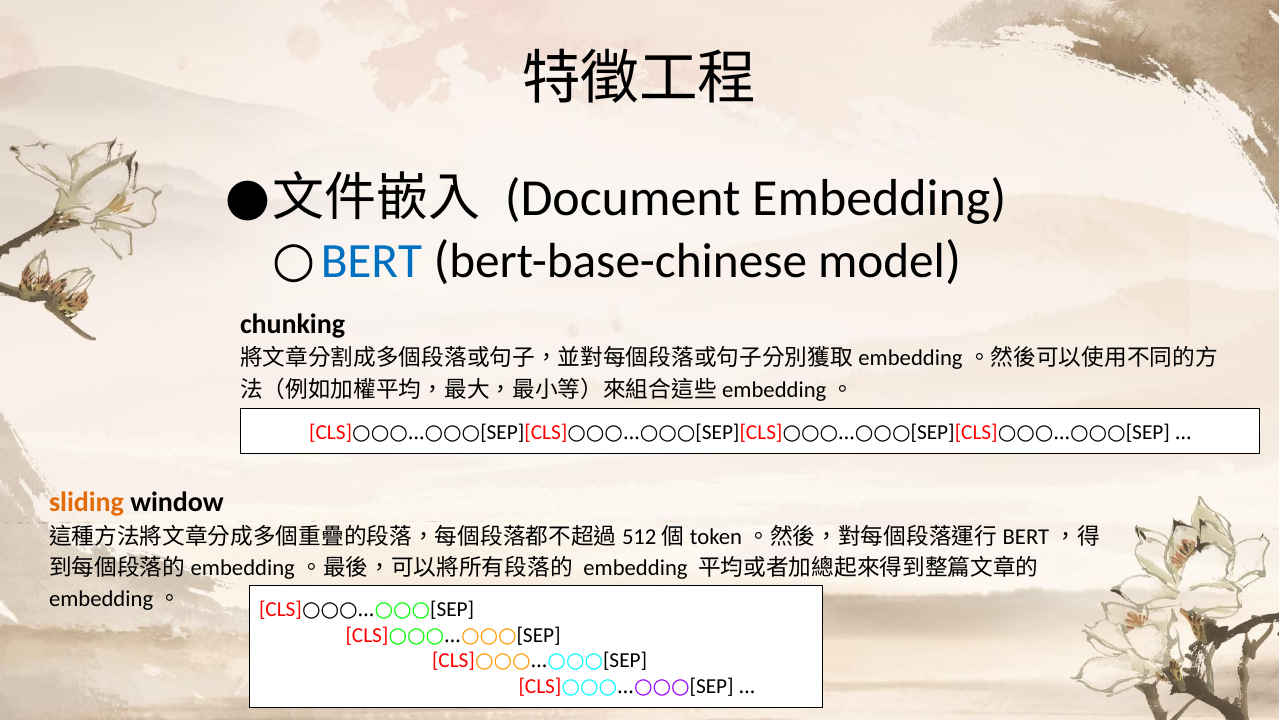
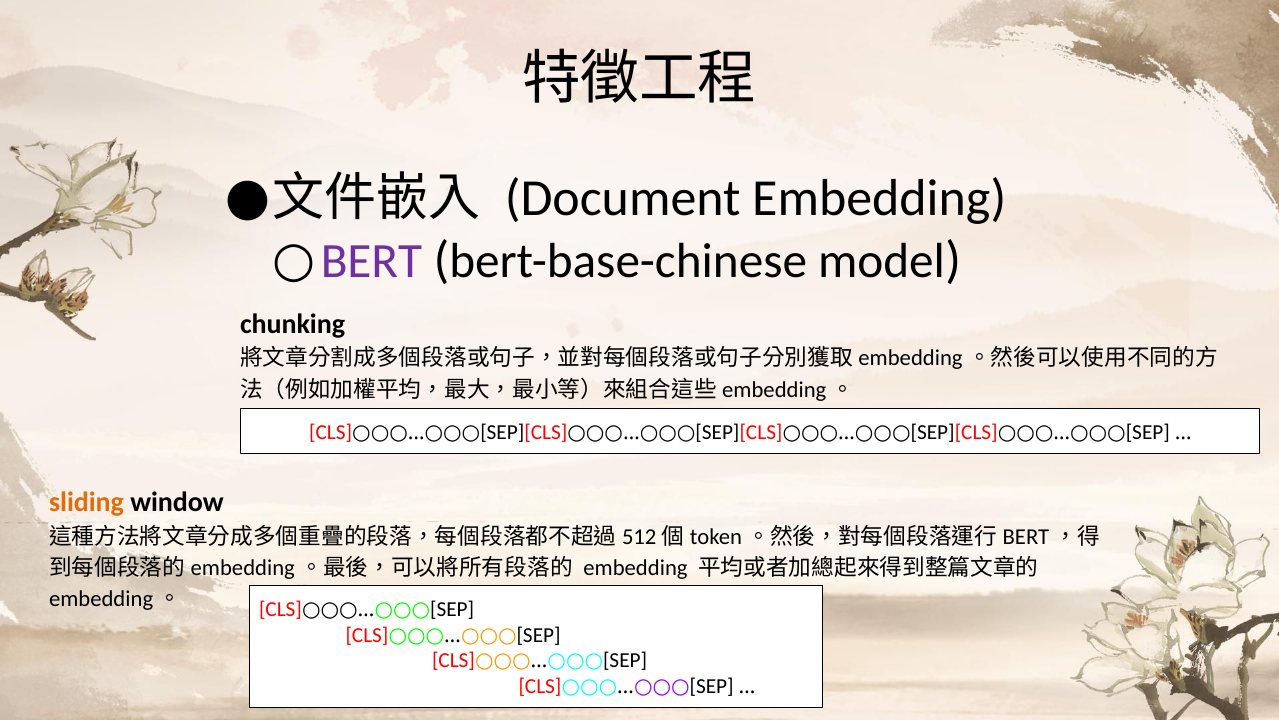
BERT colour: blue -> purple
